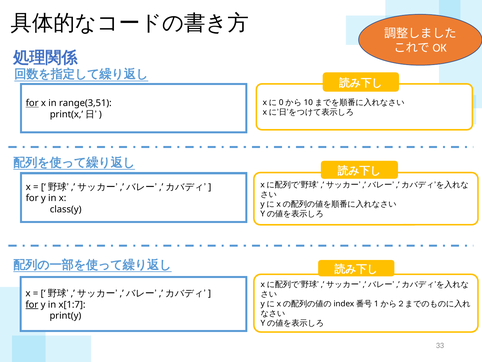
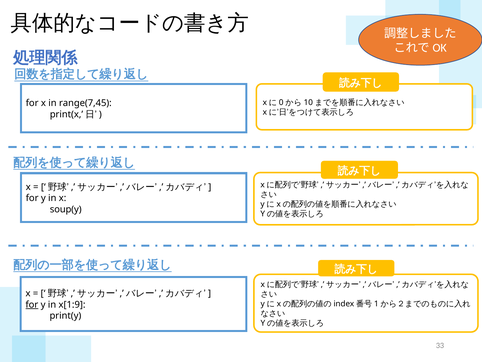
for at (32, 103) underline: present -> none
range(3,51: range(3,51 -> range(7,45
class(y: class(y -> soup(y
x[1:7: x[1:7 -> x[1:9
